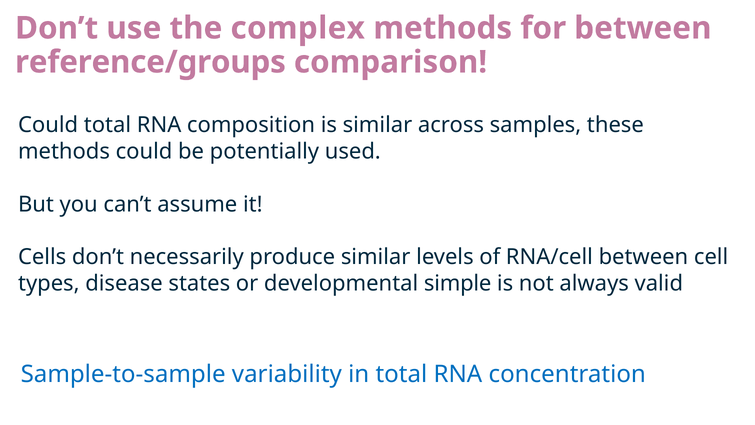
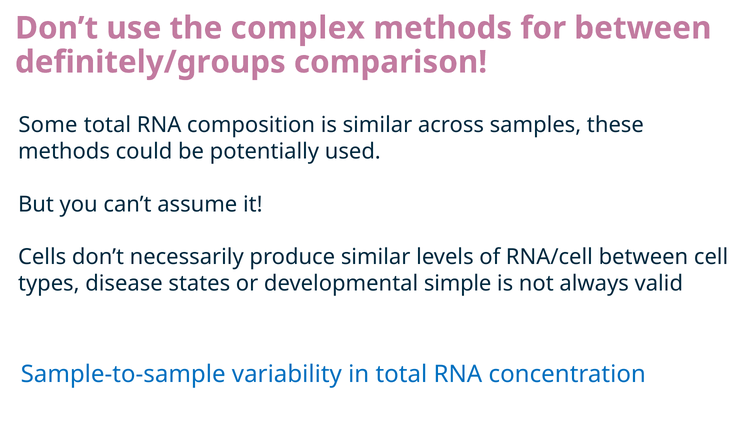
reference/groups: reference/groups -> definitely/groups
Could at (48, 125): Could -> Some
